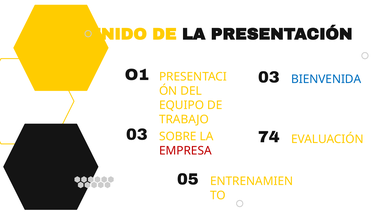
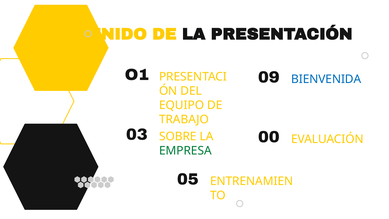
O1 03: 03 -> 09
74: 74 -> 00
EMPRESA colour: red -> green
